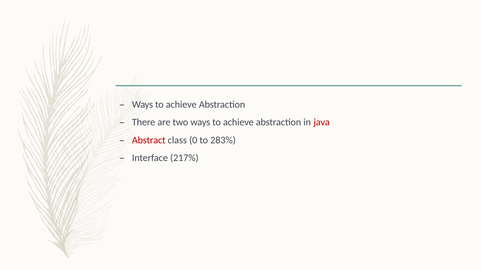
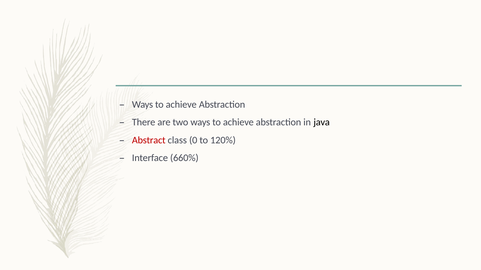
java colour: red -> black
283%: 283% -> 120%
217%: 217% -> 660%
